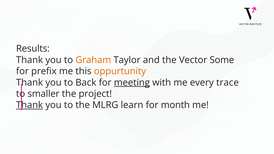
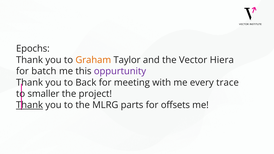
Results: Results -> Epochs
Some: Some -> Hiera
prefix: prefix -> batch
oppurtunity colour: orange -> purple
meeting underline: present -> none
learn: learn -> parts
month: month -> offsets
